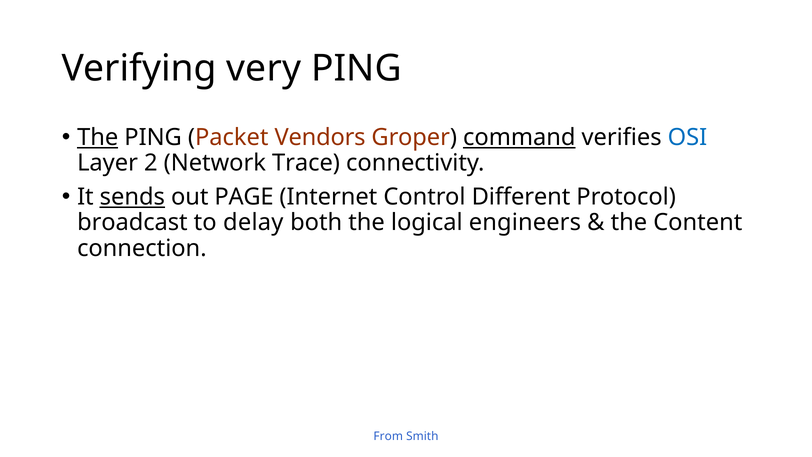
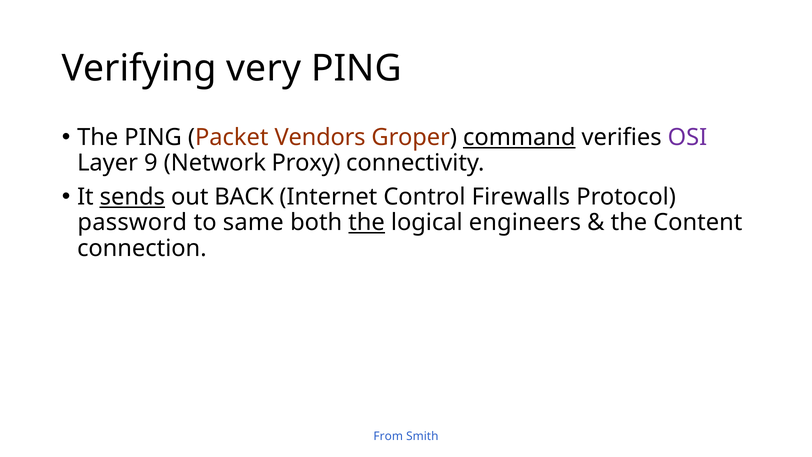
The at (98, 137) underline: present -> none
OSI colour: blue -> purple
2: 2 -> 9
Trace: Trace -> Proxy
PAGE: PAGE -> BACK
Different: Different -> Firewalls
broadcast: broadcast -> password
delay: delay -> same
the at (367, 222) underline: none -> present
